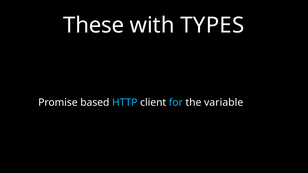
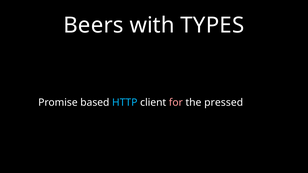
These: These -> Beers
for colour: light blue -> pink
variable: variable -> pressed
